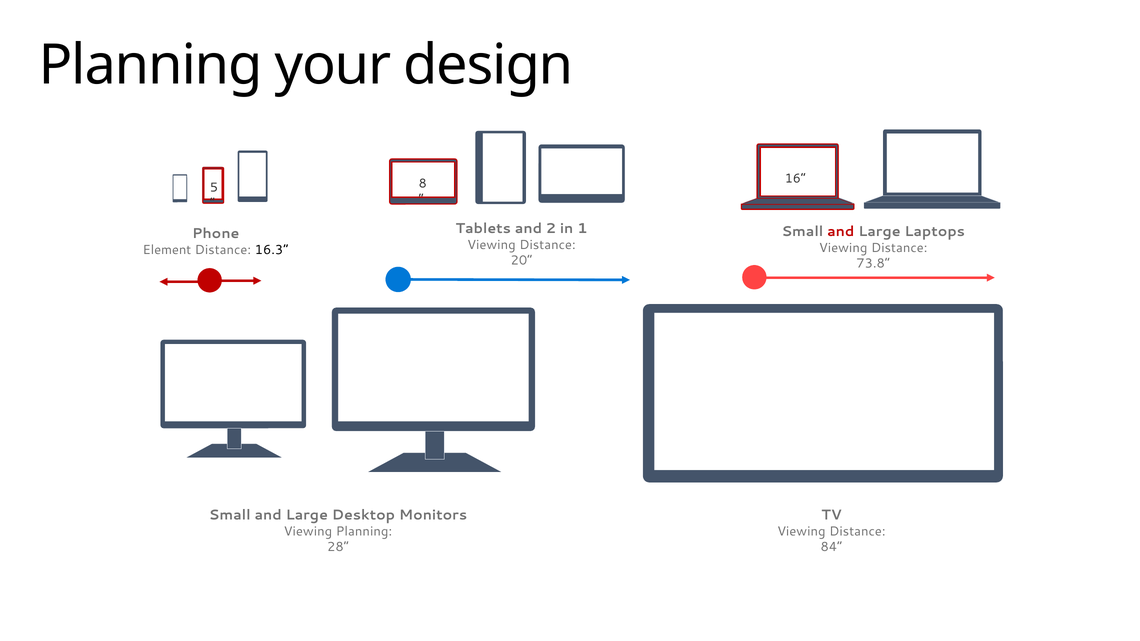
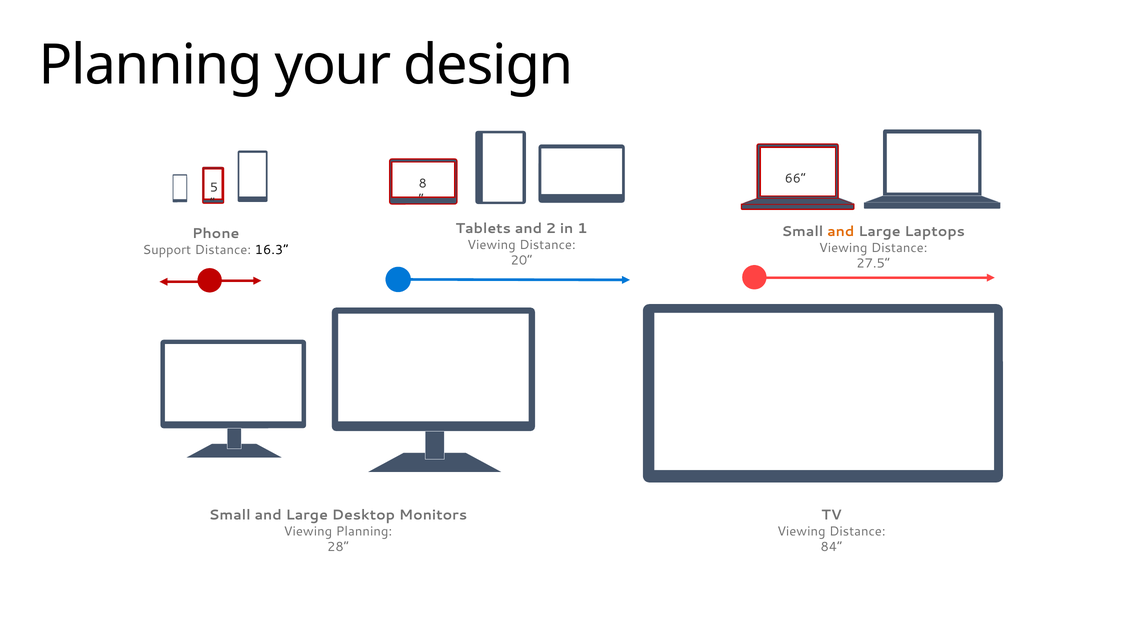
16: 16 -> 66
and at (841, 232) colour: red -> orange
Element: Element -> Support
73.8: 73.8 -> 27.5
